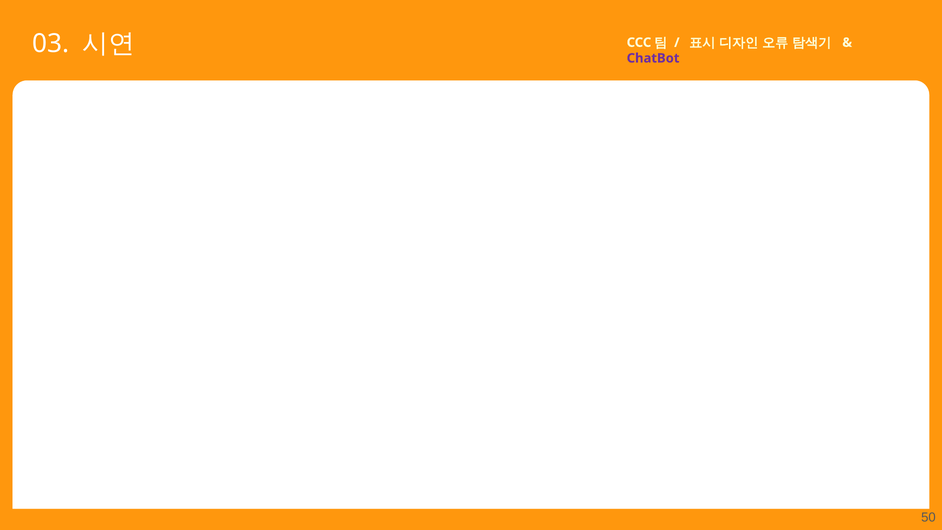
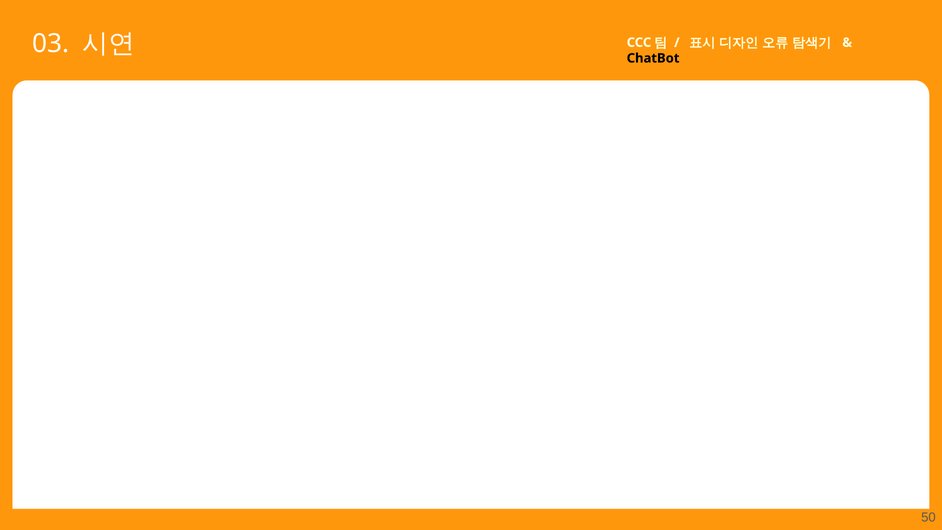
ChatBot colour: purple -> black
